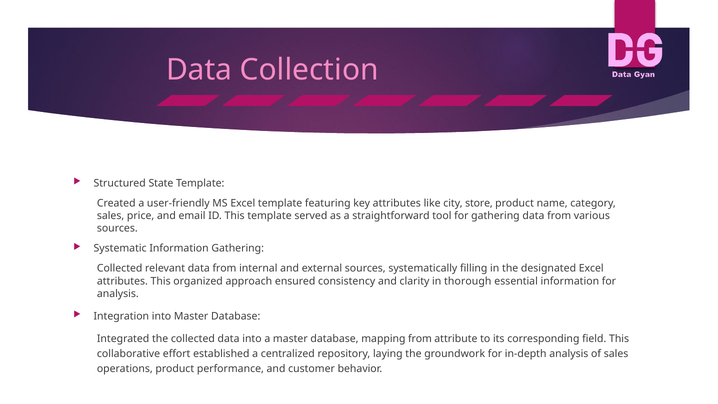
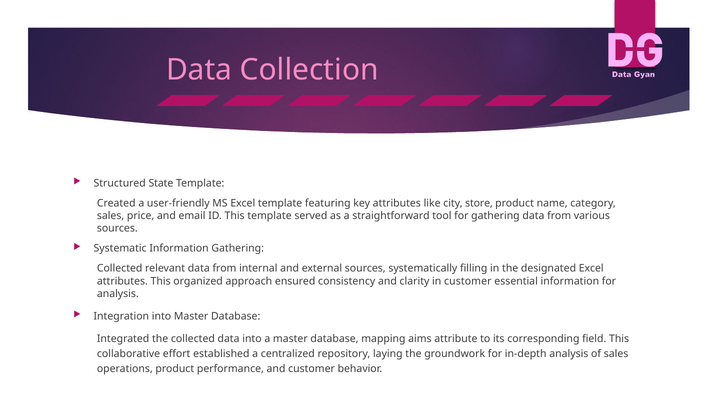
in thorough: thorough -> customer
mapping from: from -> aims
